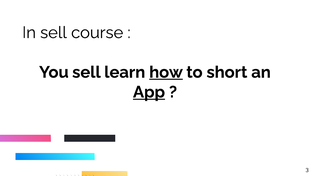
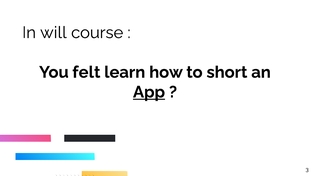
In sell: sell -> will
You sell: sell -> felt
how underline: present -> none
